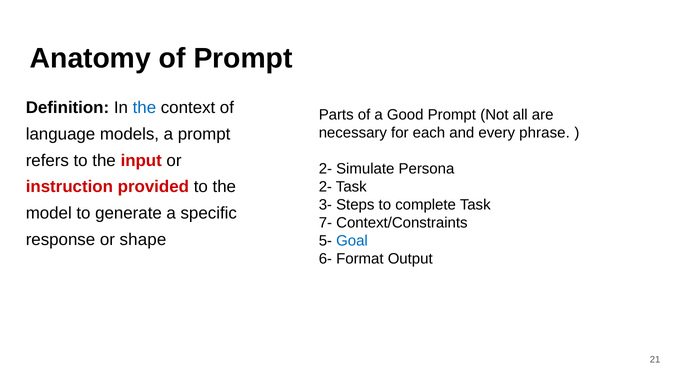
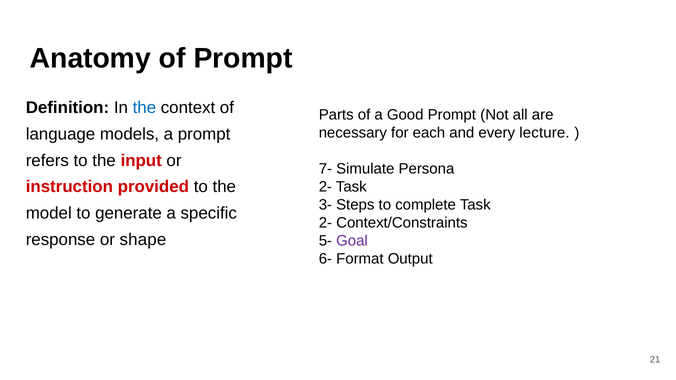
phrase: phrase -> lecture
2- at (325, 169): 2- -> 7-
7- at (325, 223): 7- -> 2-
Goal colour: blue -> purple
